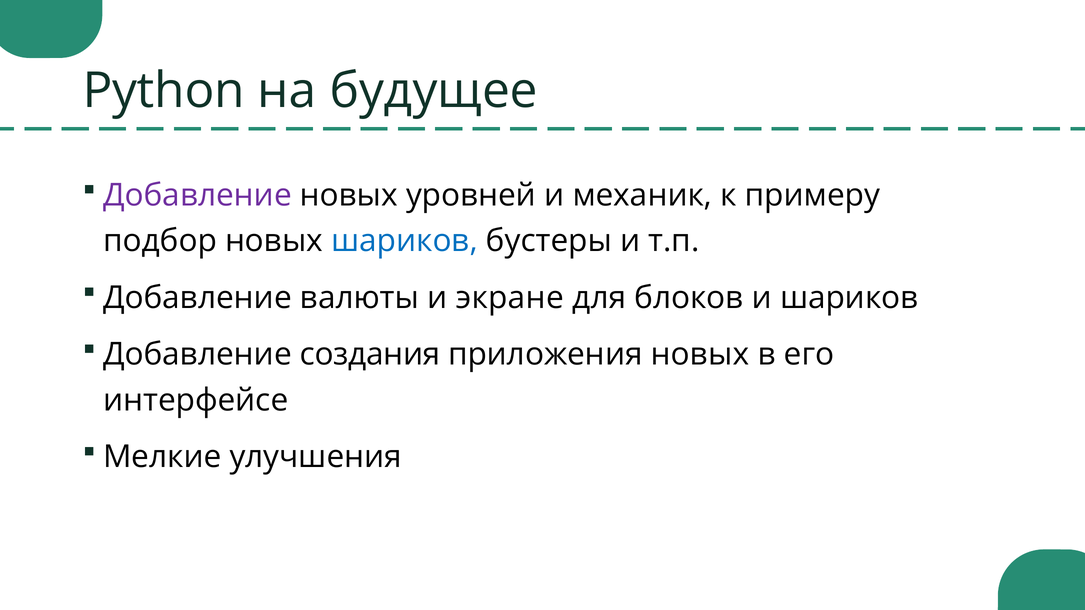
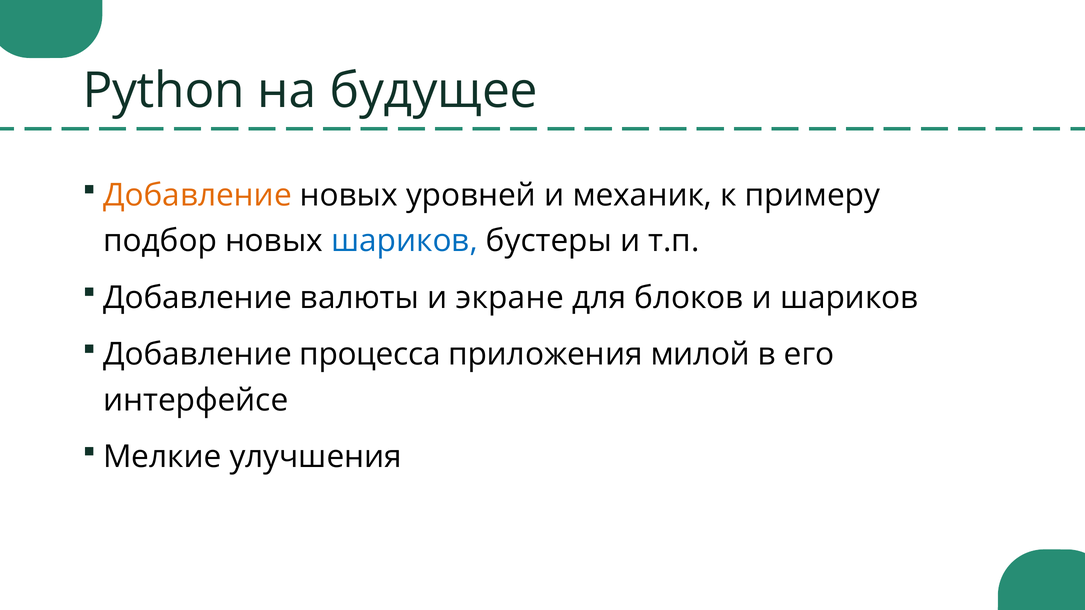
Добавление at (197, 195) colour: purple -> orange
создания: создания -> процесса
приложения новых: новых -> милой
